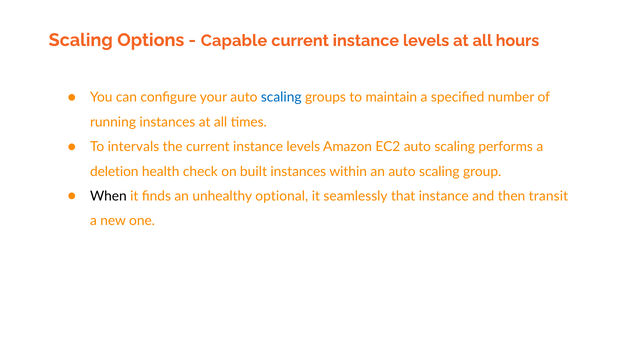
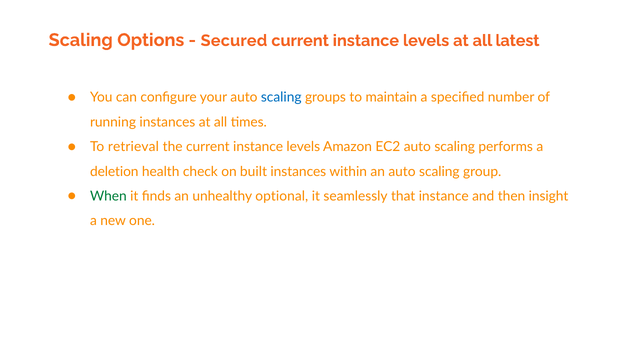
Capable: Capable -> Secured
hours: hours -> latest
intervals: intervals -> retrieval
When colour: black -> green
transit: transit -> insight
